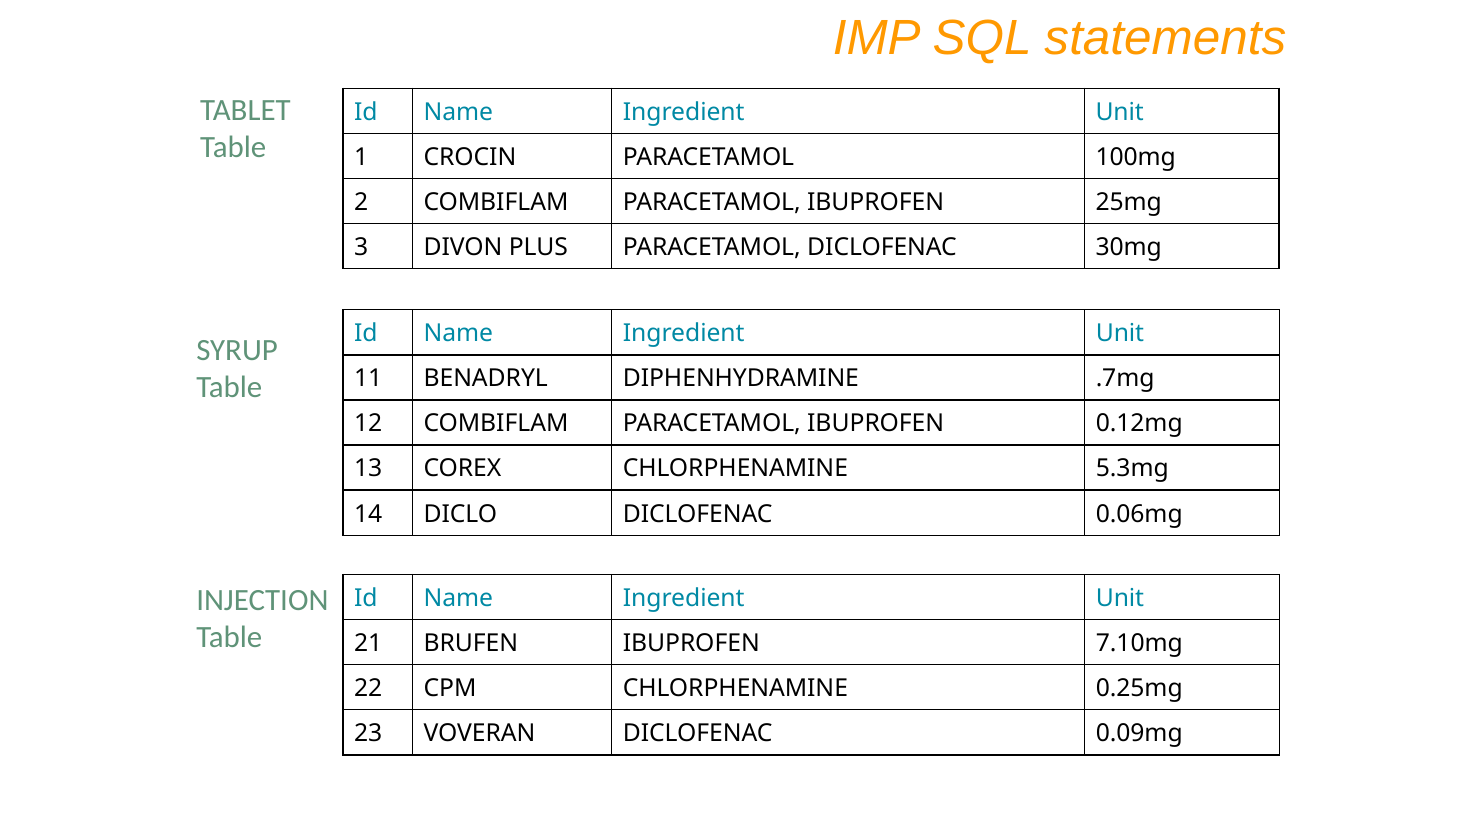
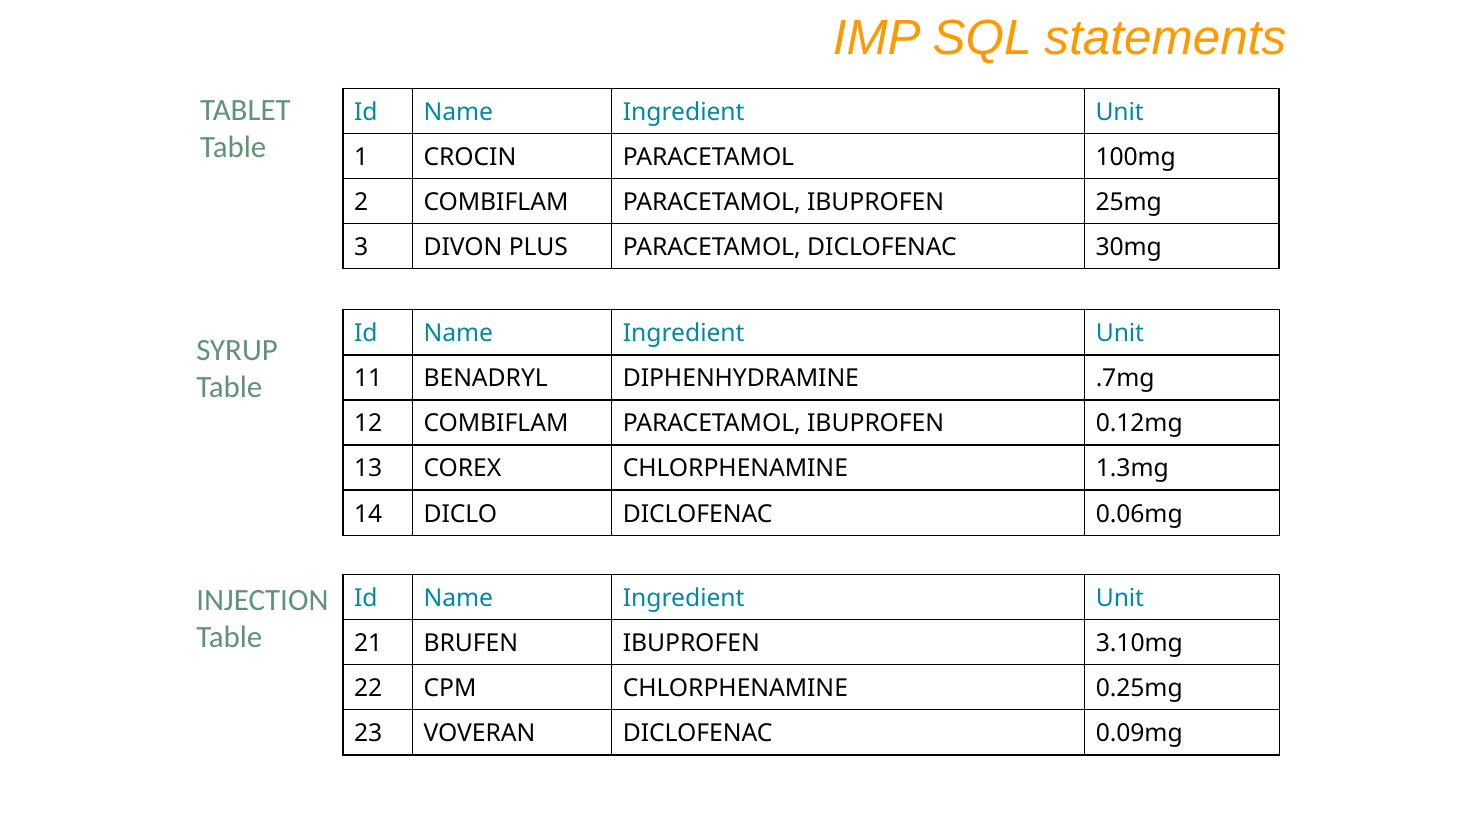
5.3mg: 5.3mg -> 1.3mg
7.10mg: 7.10mg -> 3.10mg
